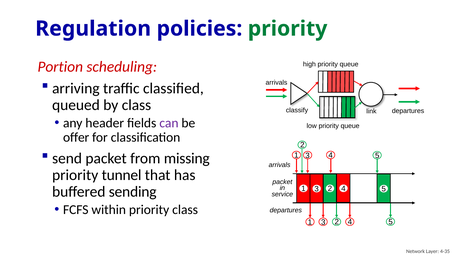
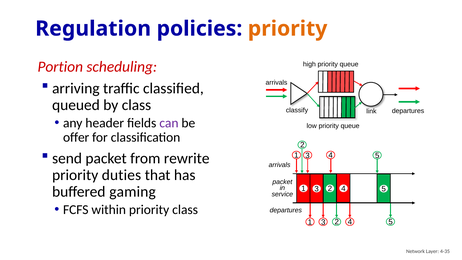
priority at (288, 29) colour: green -> orange
missing: missing -> rewrite
tunnel: tunnel -> duties
sending: sending -> gaming
